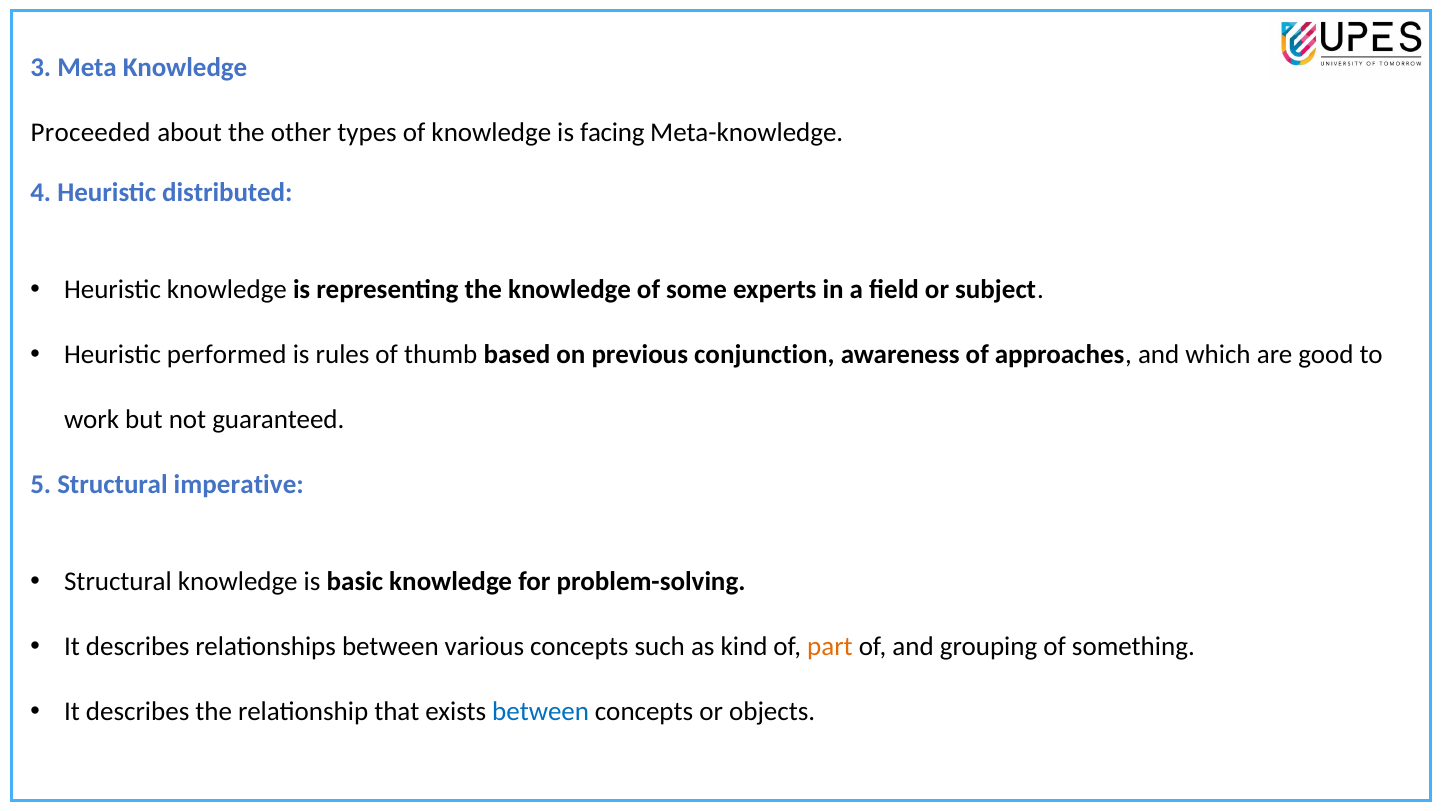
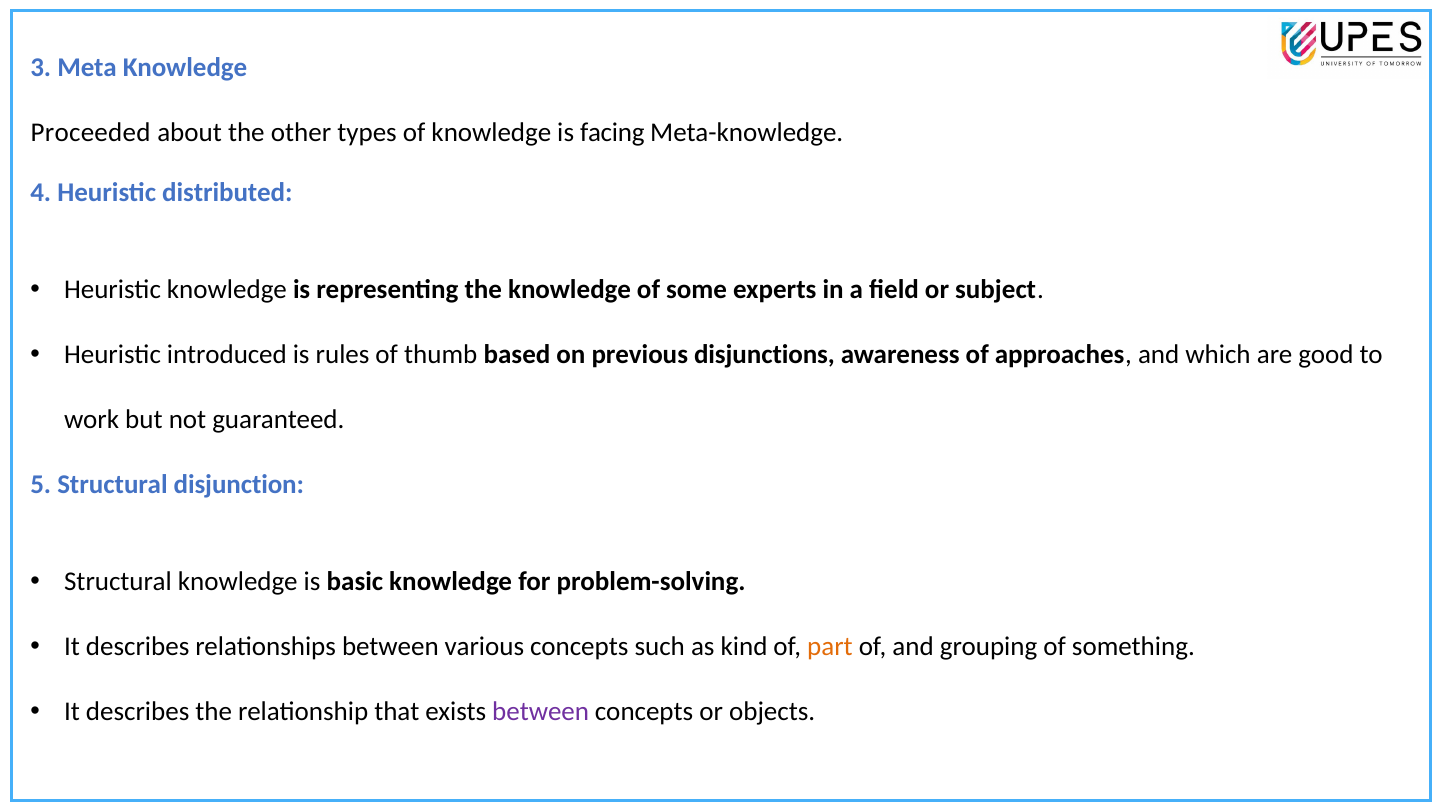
performed: performed -> introduced
conjunction: conjunction -> disjunctions
imperative: imperative -> disjunction
between at (541, 712) colour: blue -> purple
